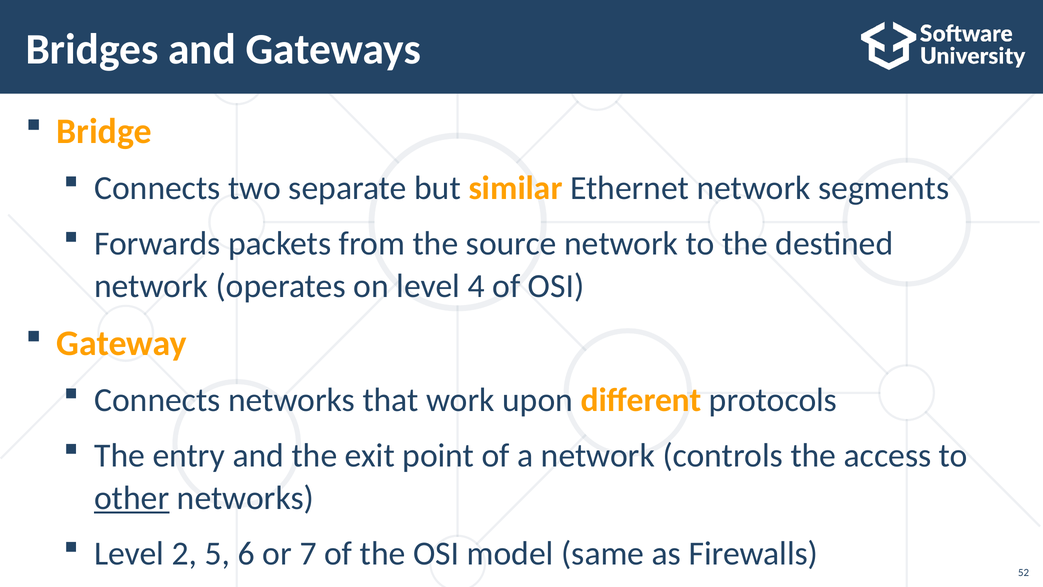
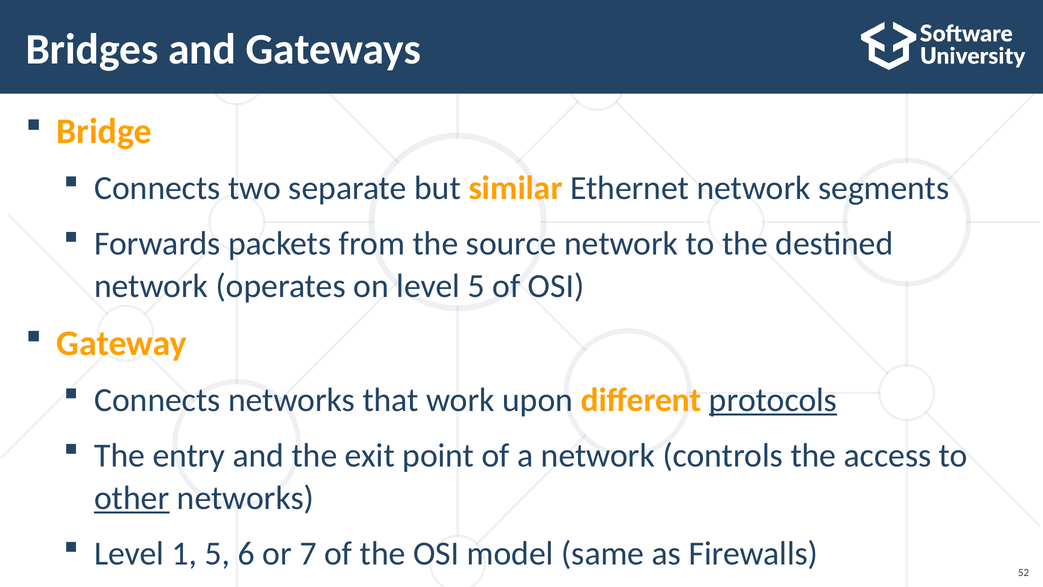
level 4: 4 -> 5
protocols underline: none -> present
2: 2 -> 1
